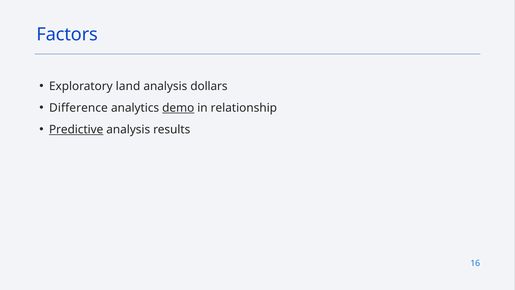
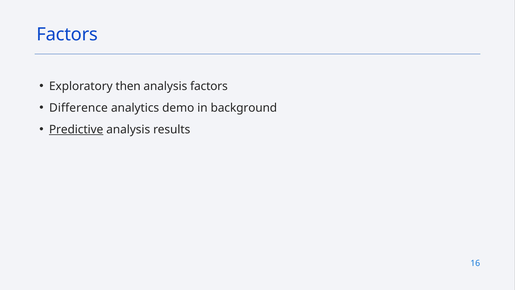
land: land -> then
analysis dollars: dollars -> factors
demo underline: present -> none
relationship: relationship -> background
